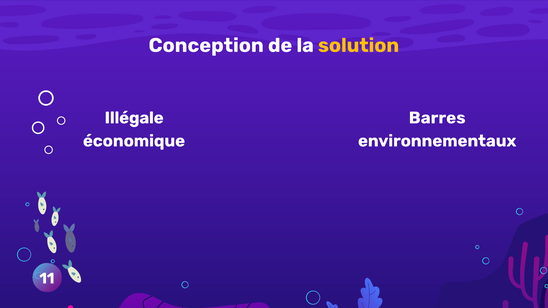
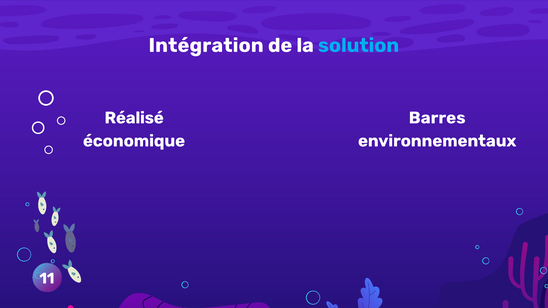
Conception: Conception -> Intégration
solution colour: yellow -> light blue
Illégale: Illégale -> Réalisé
